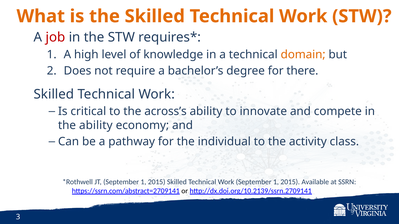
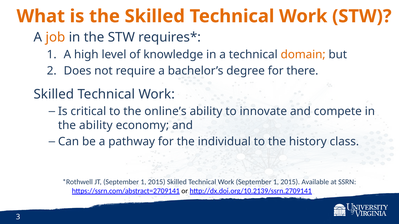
job colour: red -> orange
across’s: across’s -> online’s
activity: activity -> history
